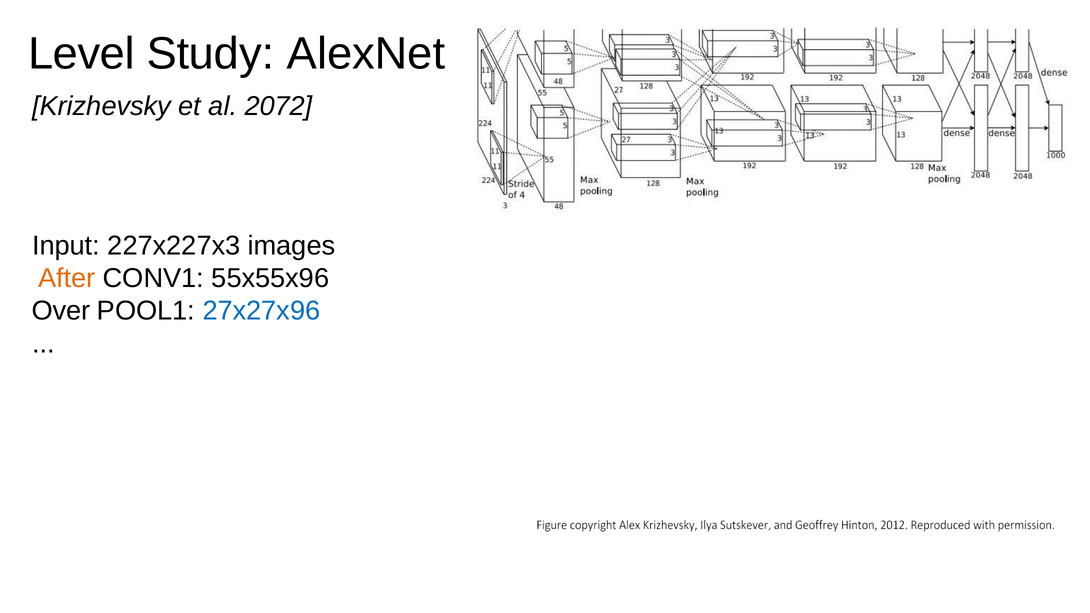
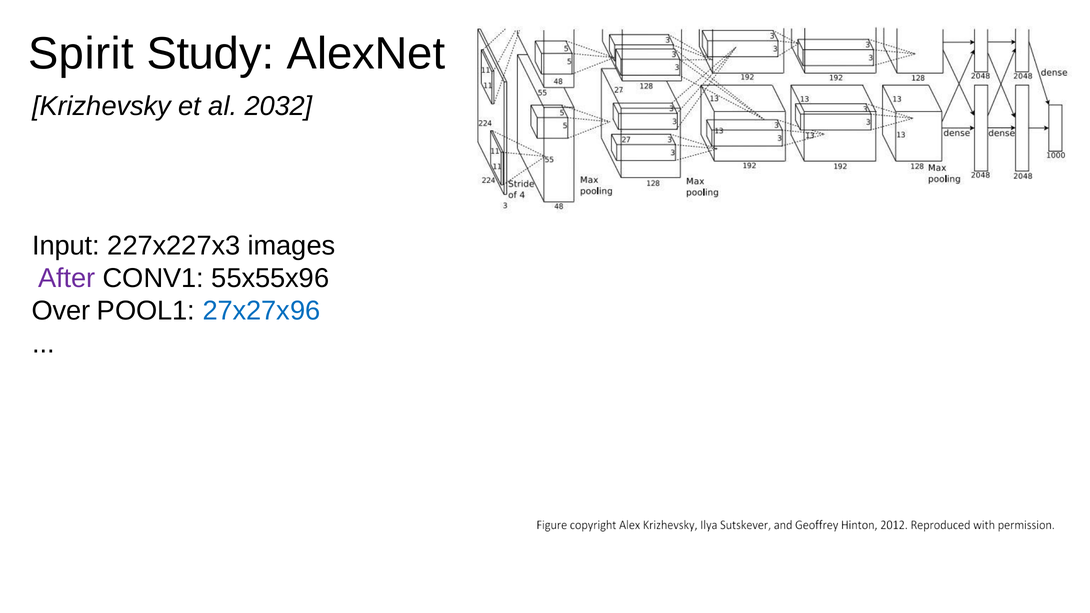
Level: Level -> Spirit
2072: 2072 -> 2032
After colour: orange -> purple
